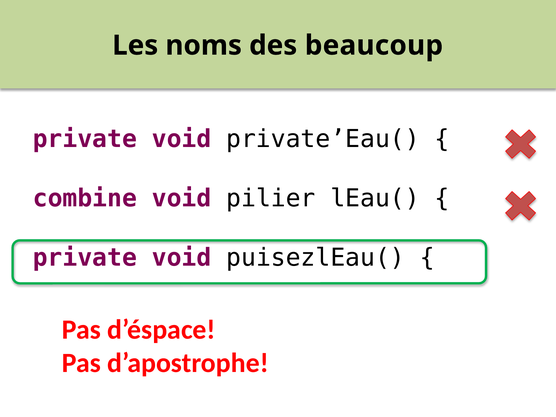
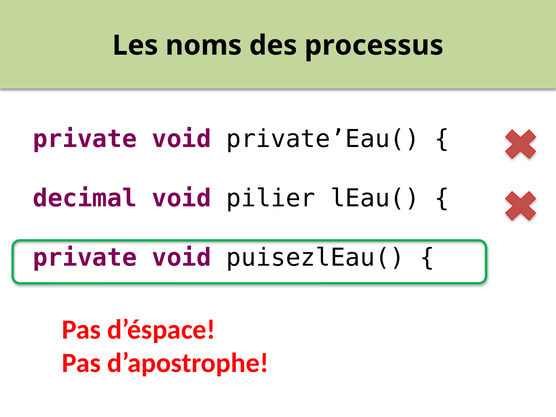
beaucoup: beaucoup -> processus
combine: combine -> decimal
